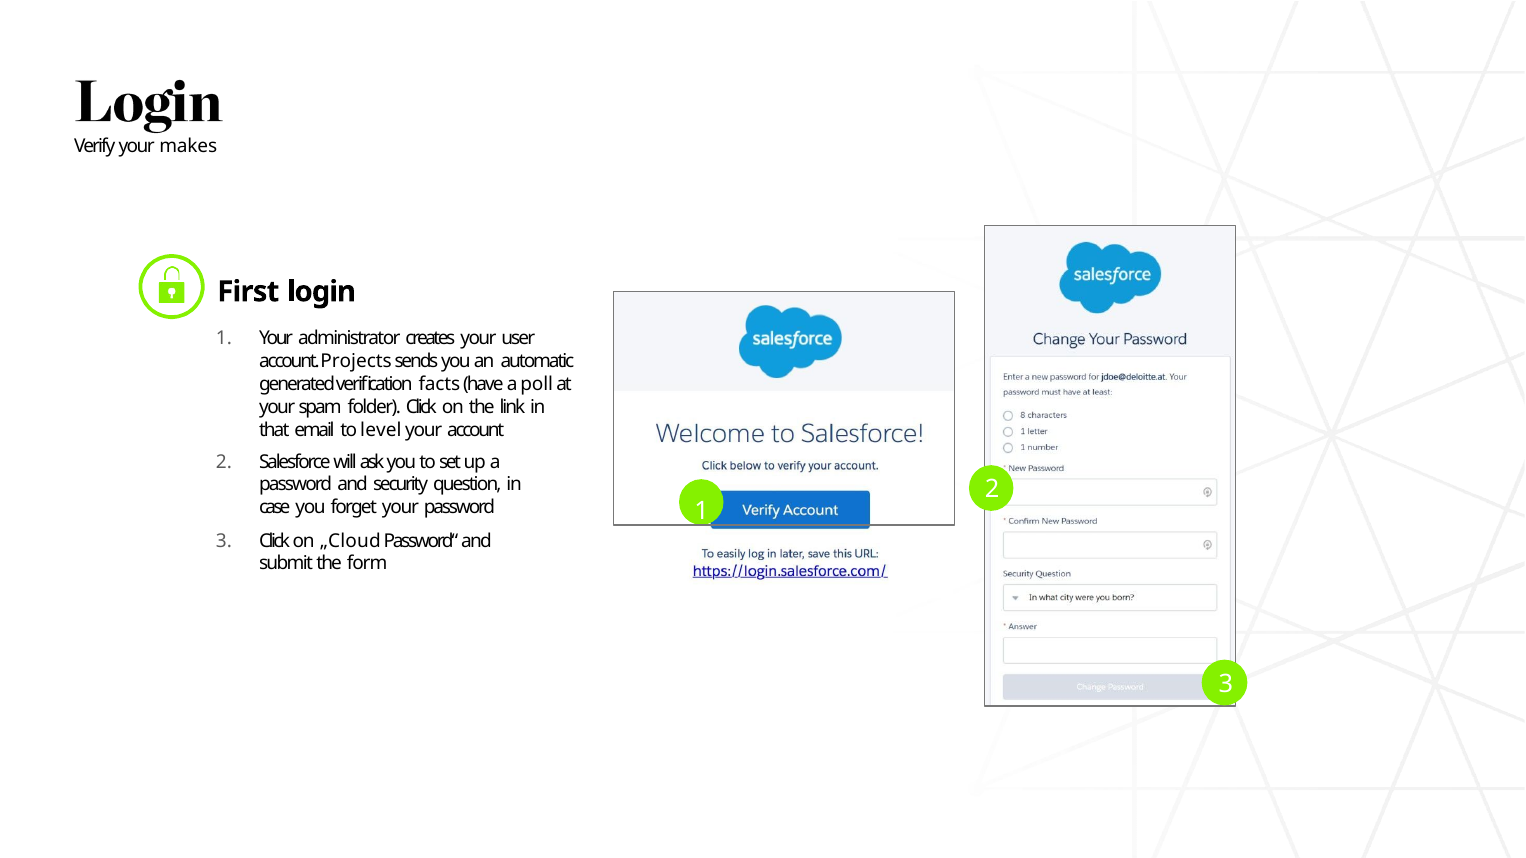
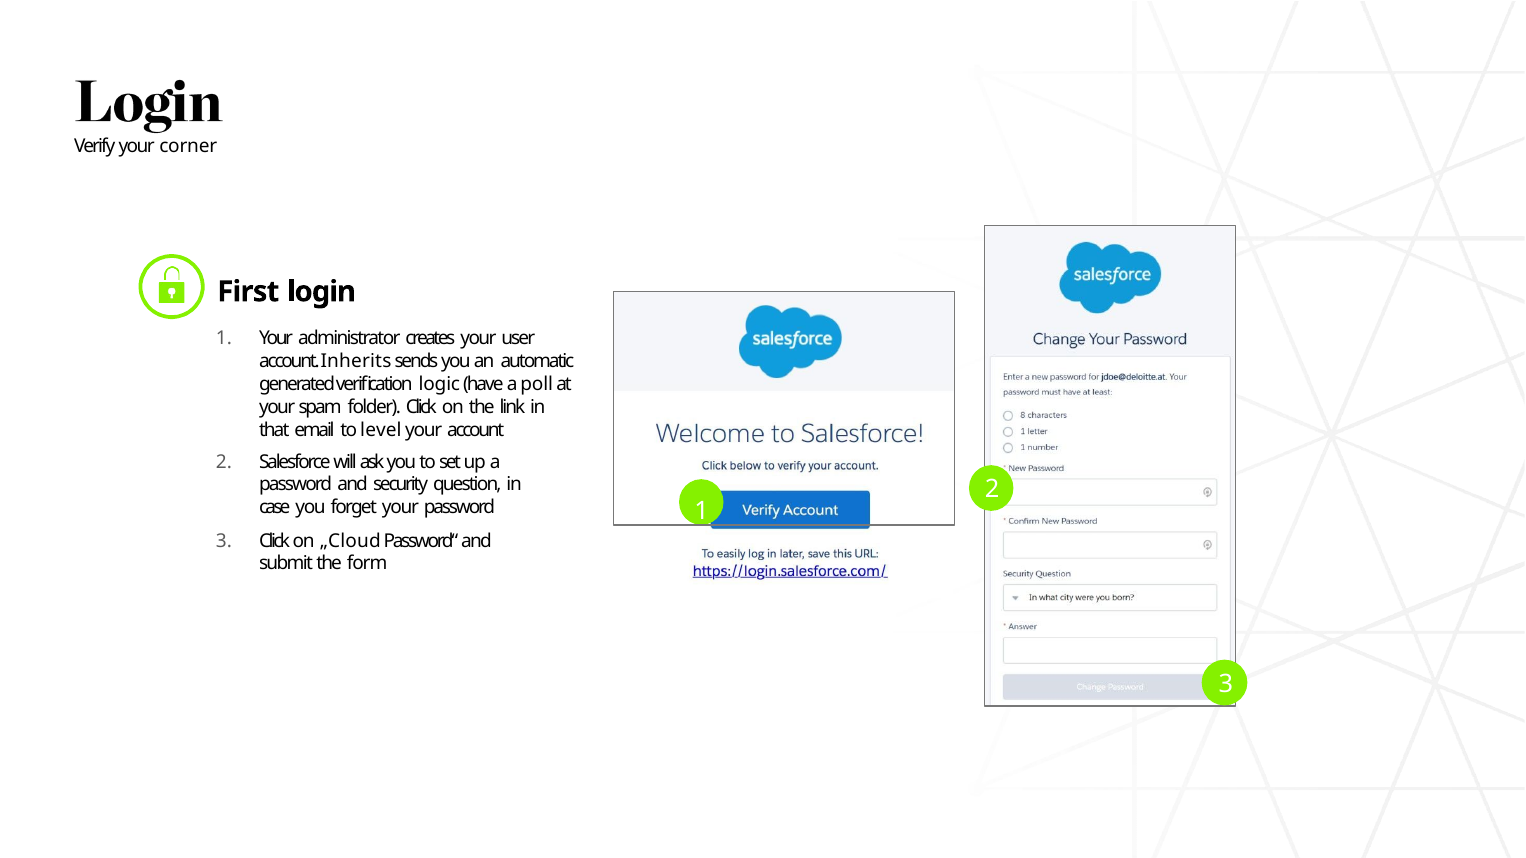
makes: makes -> corner
Projects: Projects -> Inherits
facts: facts -> logic
